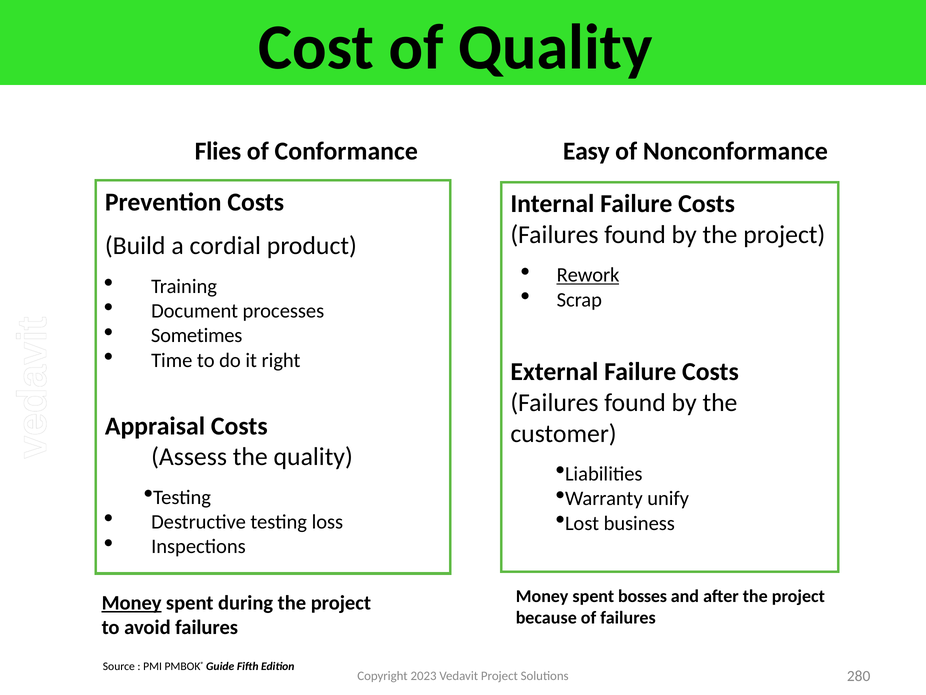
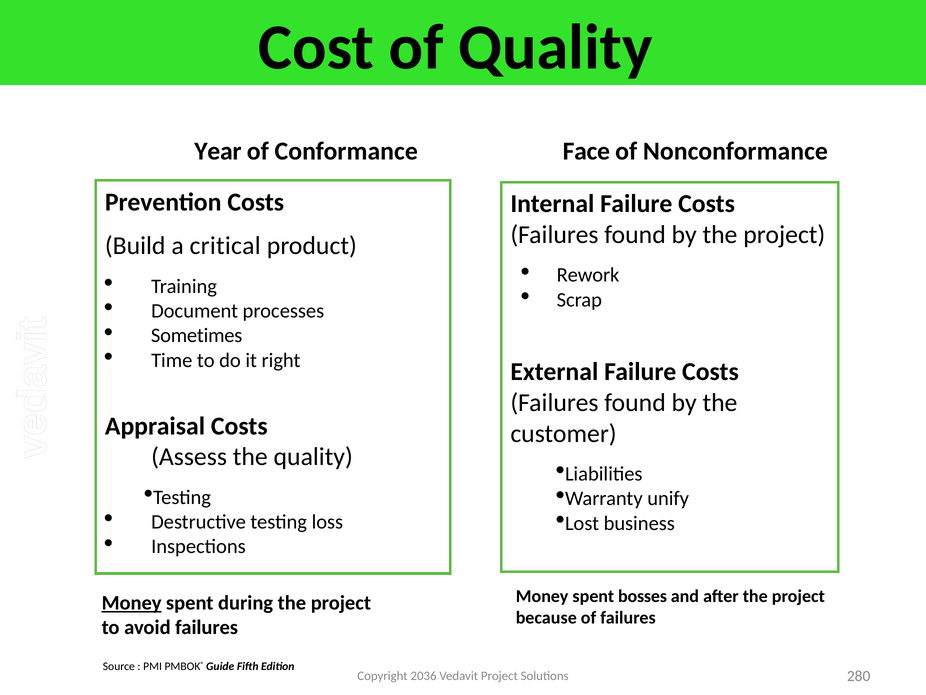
Flies: Flies -> Year
Easy: Easy -> Face
cordial: cordial -> critical
Rework underline: present -> none
2023: 2023 -> 2036
